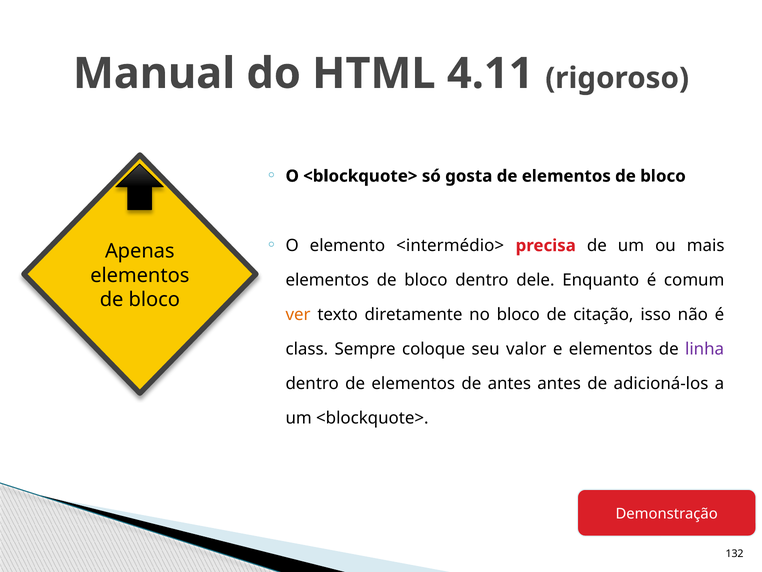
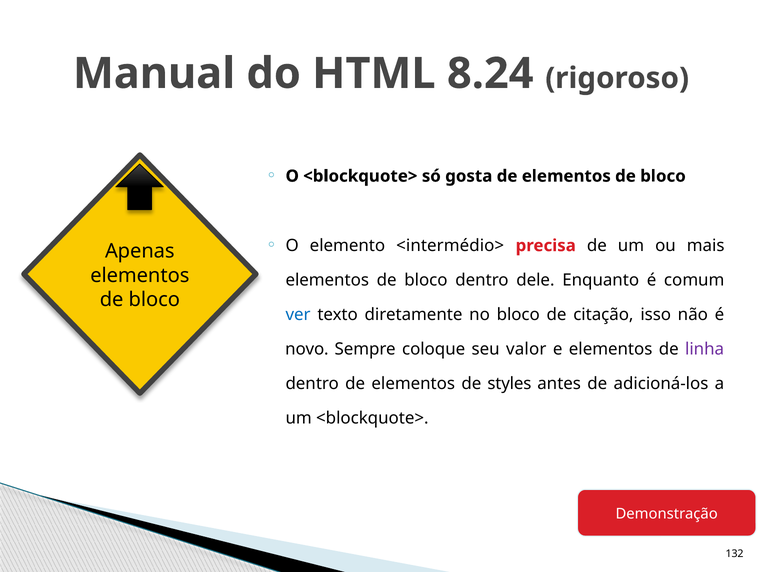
4.11: 4.11 -> 8.24
ver colour: orange -> blue
class: class -> novo
de antes: antes -> styles
